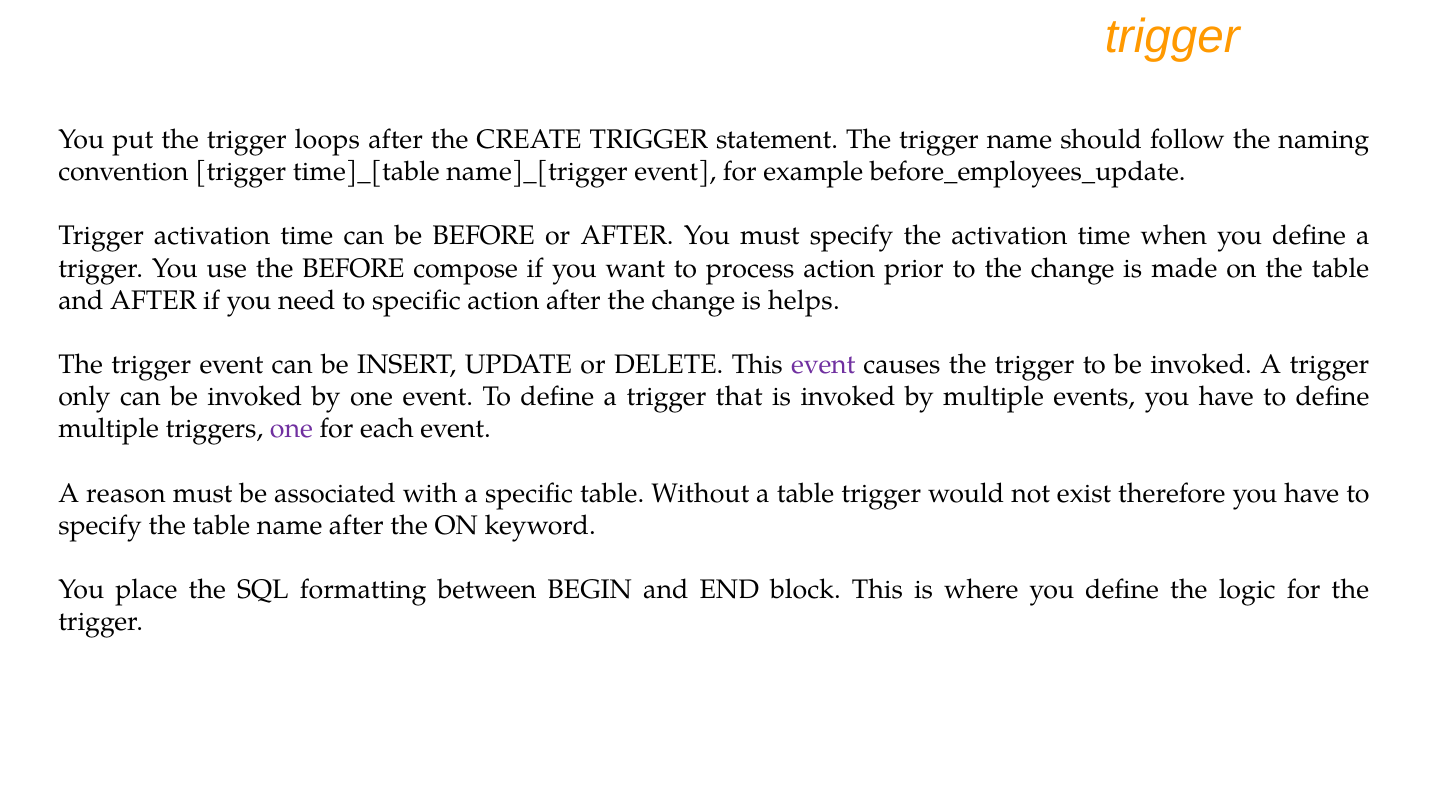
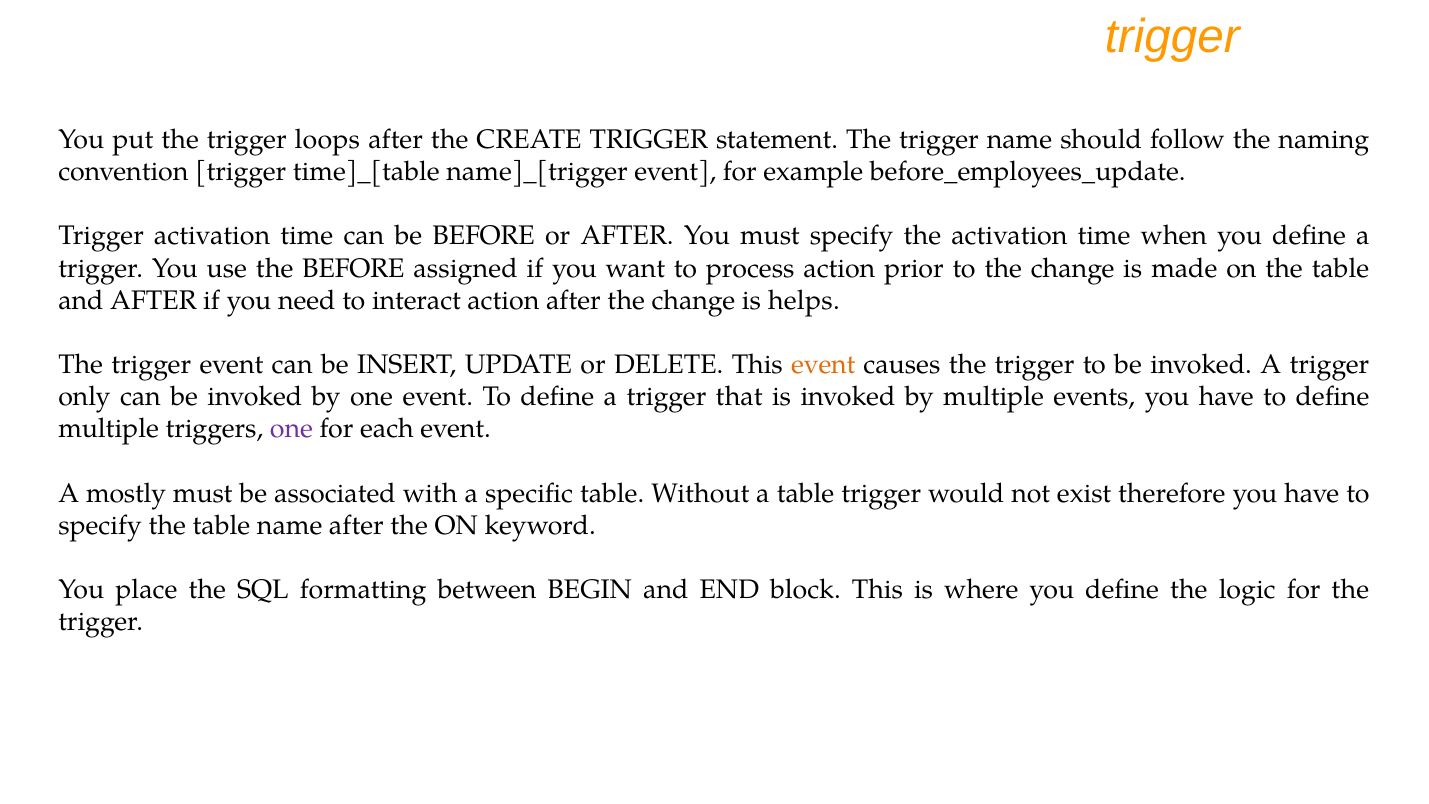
compose: compose -> assigned
to specific: specific -> interact
event at (823, 365) colour: purple -> orange
reason: reason -> mostly
